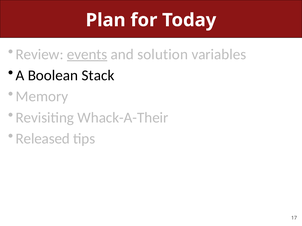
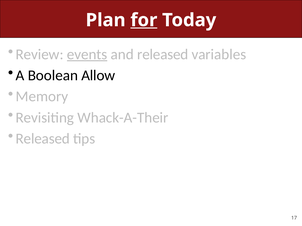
for underline: none -> present
and solution: solution -> released
Stack: Stack -> Allow
